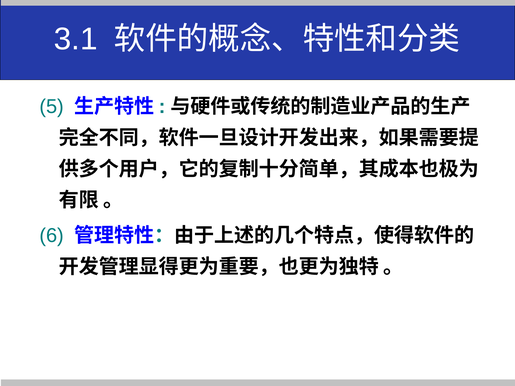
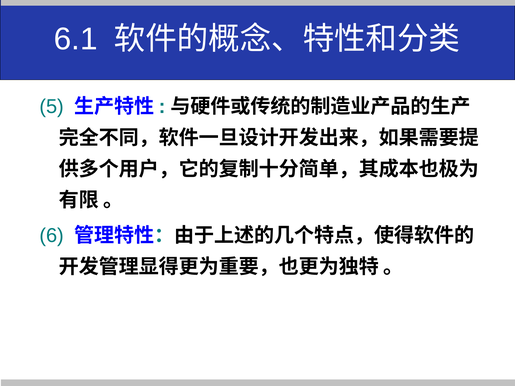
3.1: 3.1 -> 6.1
